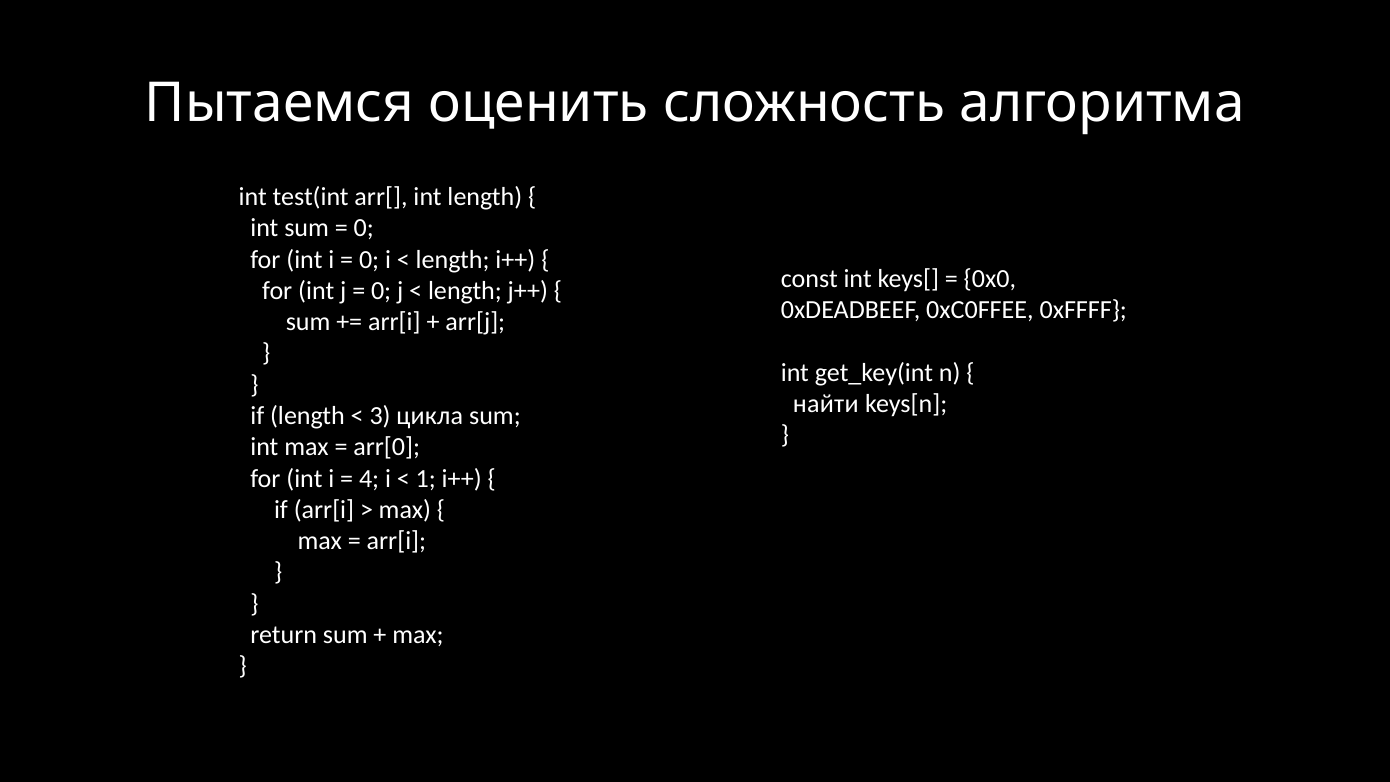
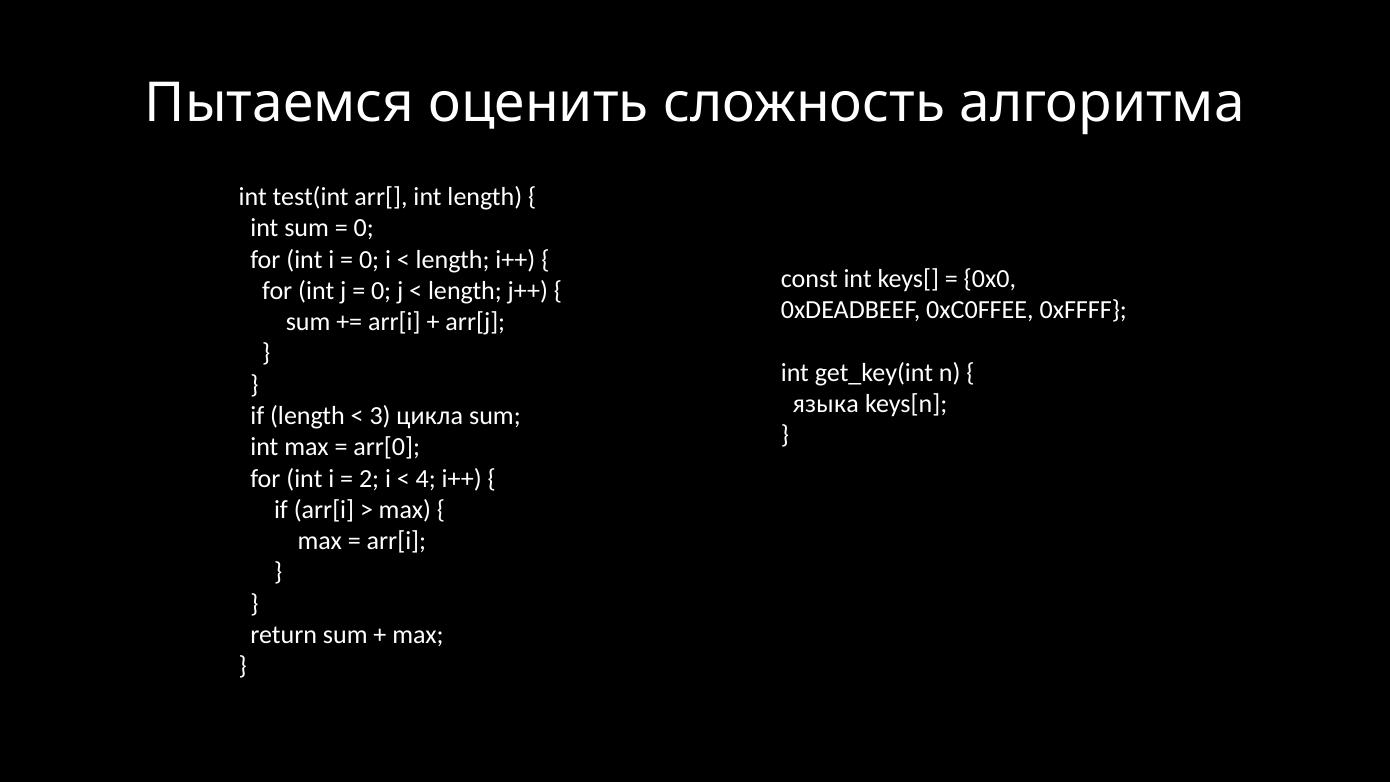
найти: найти -> языка
4: 4 -> 2
1: 1 -> 4
